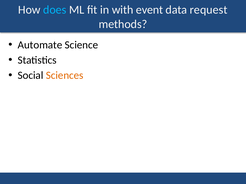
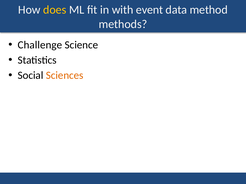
does colour: light blue -> yellow
request: request -> method
Automate: Automate -> Challenge
